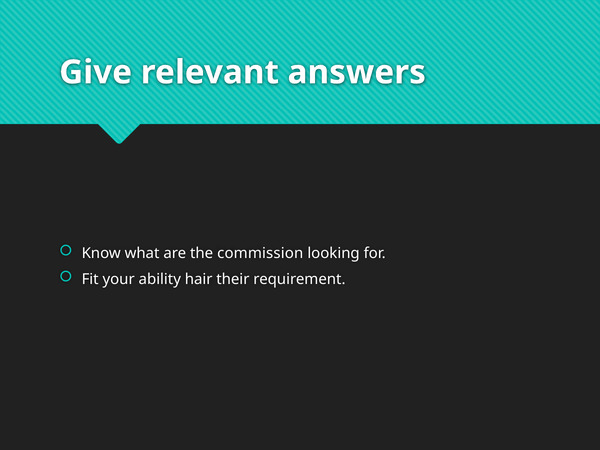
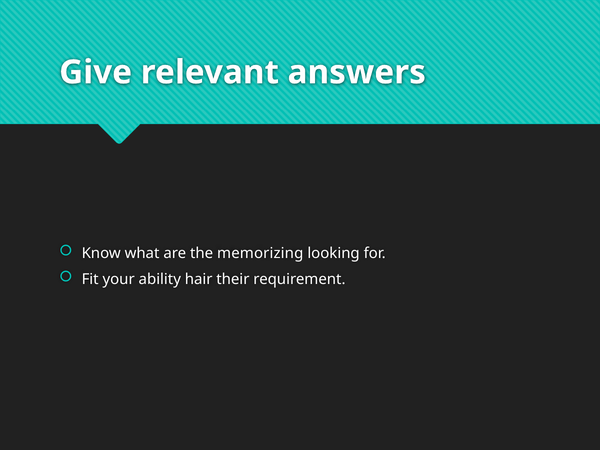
commission: commission -> memorizing
